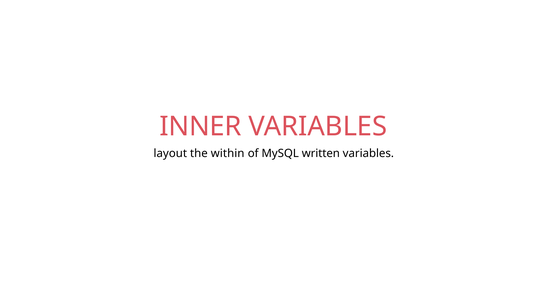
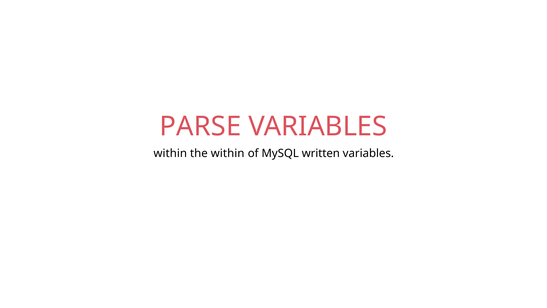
INNER: INNER -> PARSE
layout at (170, 153): layout -> within
